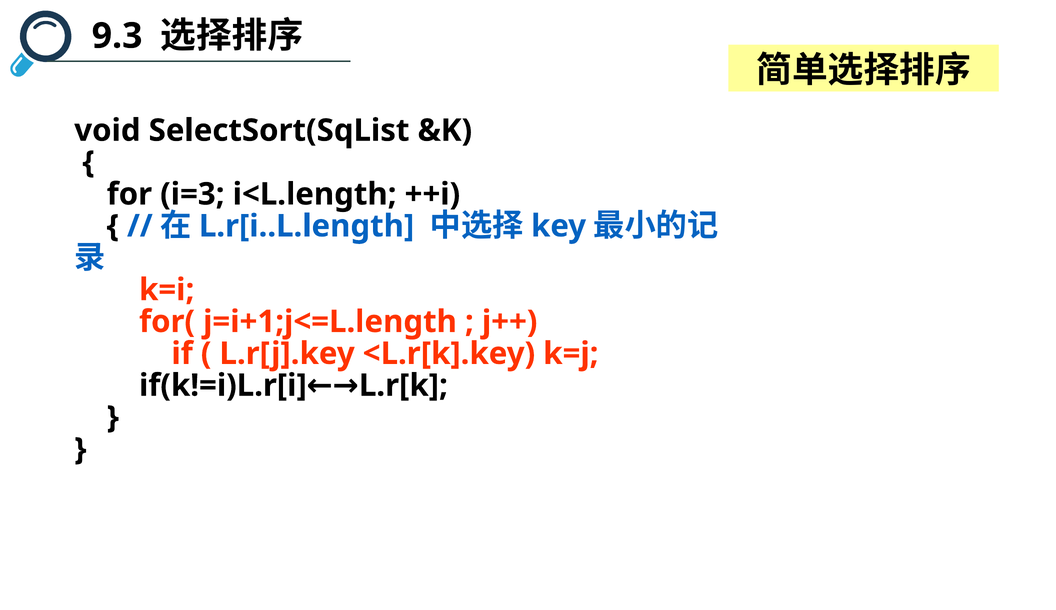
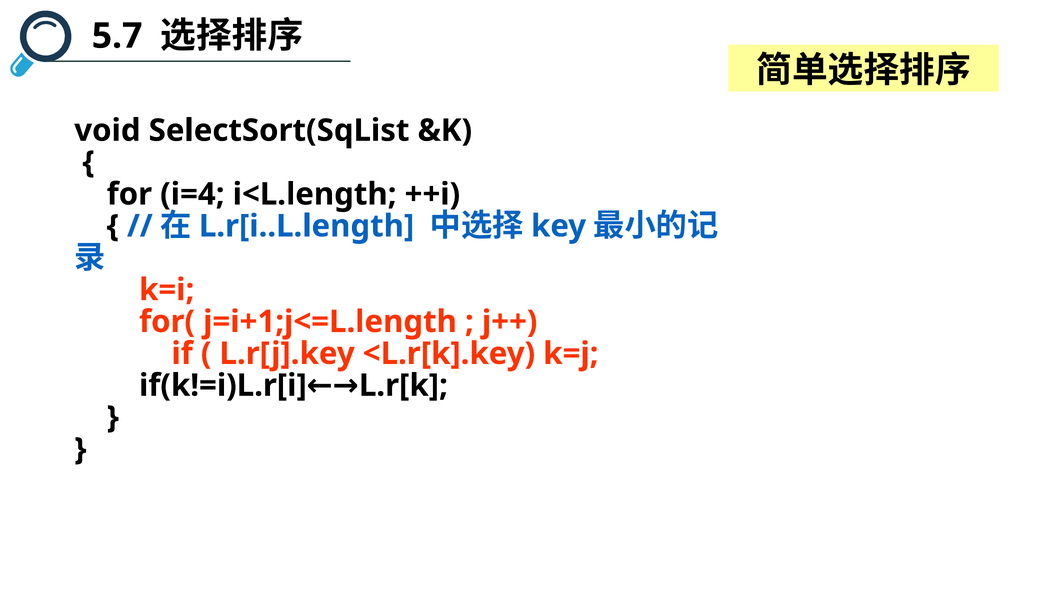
9.3: 9.3 -> 5.7
i=3: i=3 -> i=4
